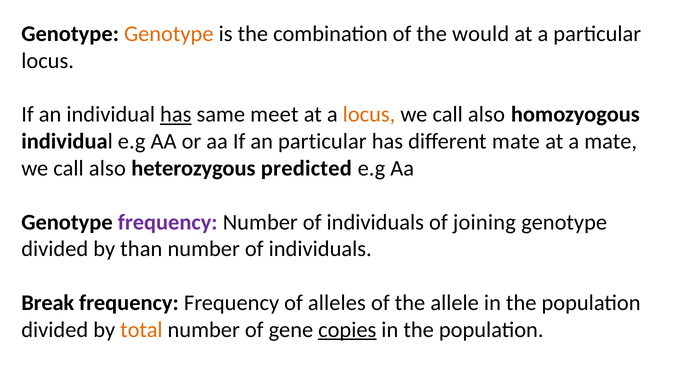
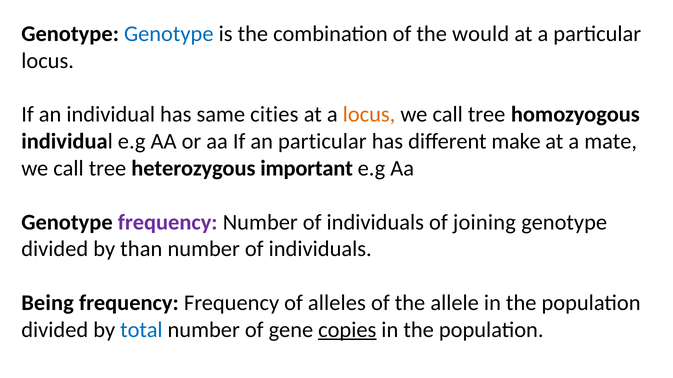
Genotype at (169, 34) colour: orange -> blue
has at (176, 115) underline: present -> none
meet: meet -> cities
also at (486, 115): also -> tree
different mate: mate -> make
also at (107, 169): also -> tree
predicted: predicted -> important
Break: Break -> Being
total colour: orange -> blue
